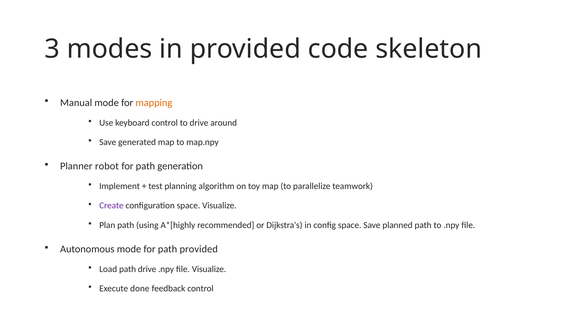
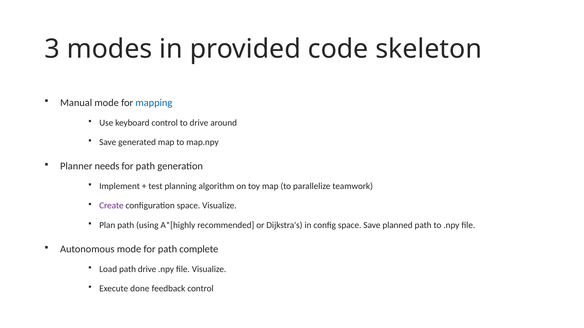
mapping colour: orange -> blue
robot: robot -> needs
path provided: provided -> complete
